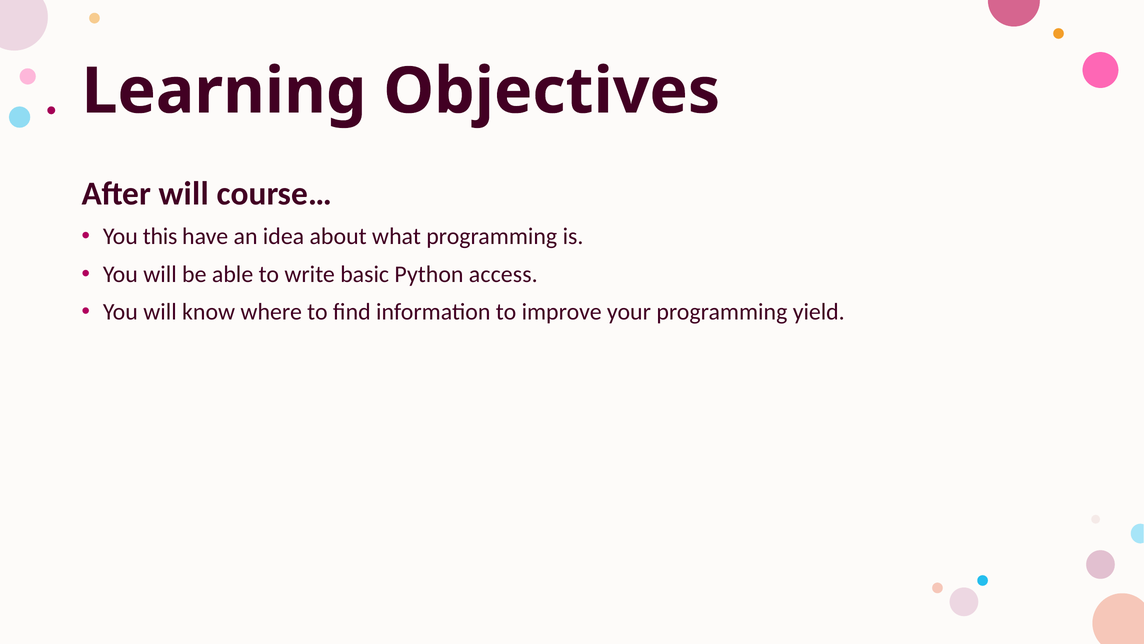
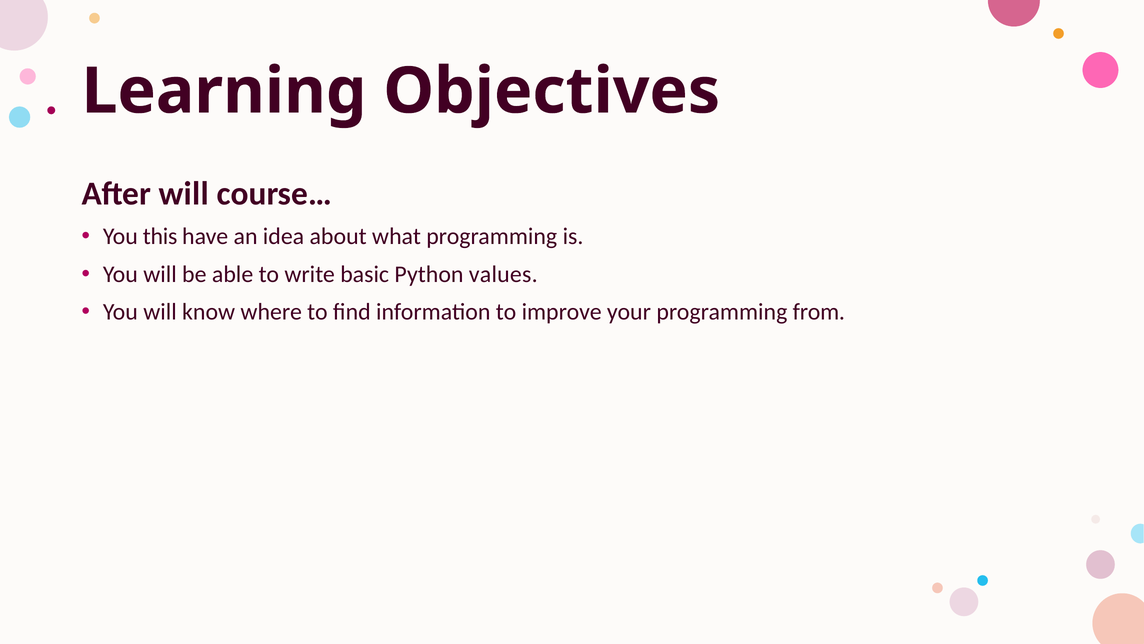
access: access -> values
yield: yield -> from
